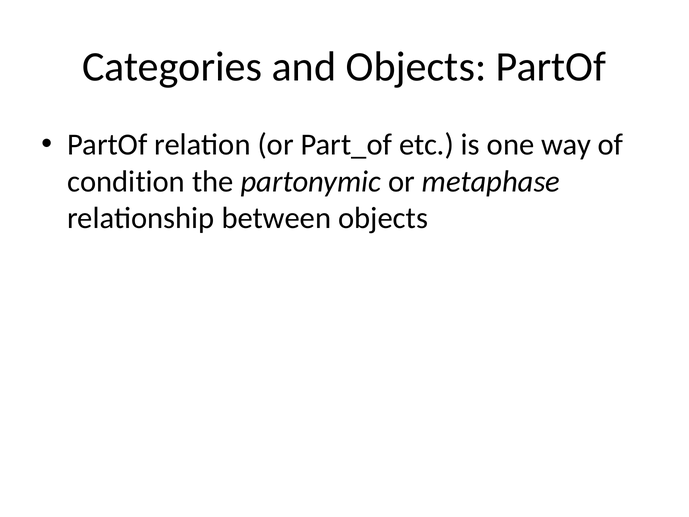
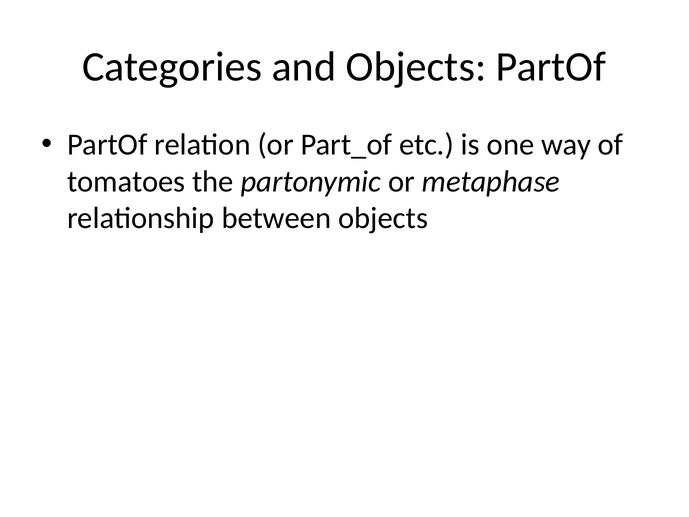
condition: condition -> tomatoes
